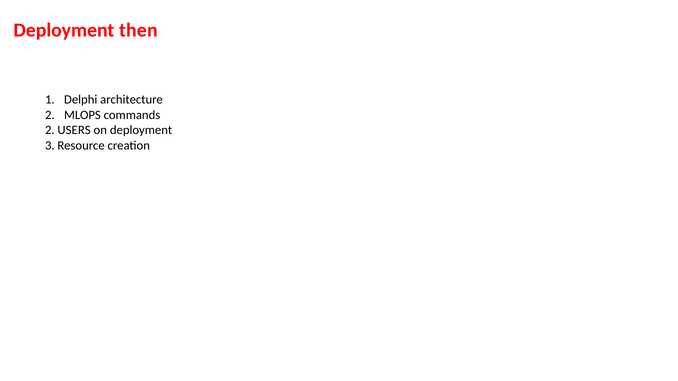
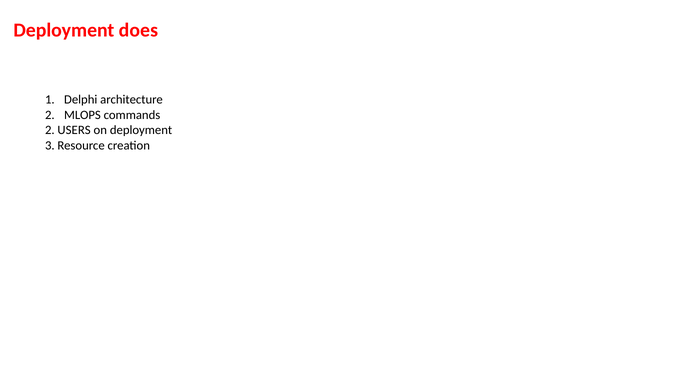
then: then -> does
